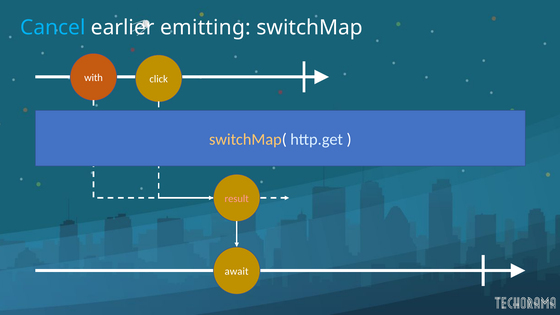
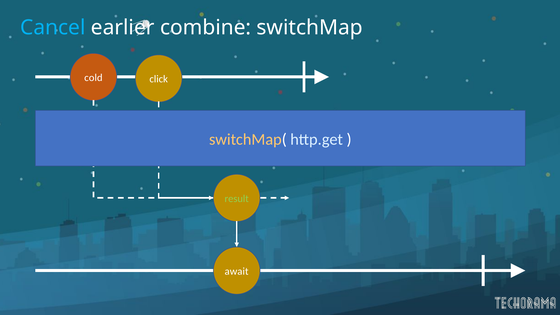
emitting: emitting -> combine
with: with -> cold
result colour: pink -> light green
